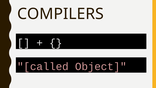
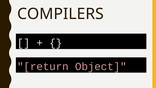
called: called -> return
